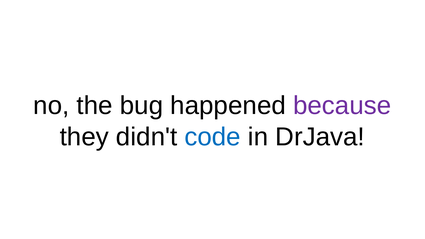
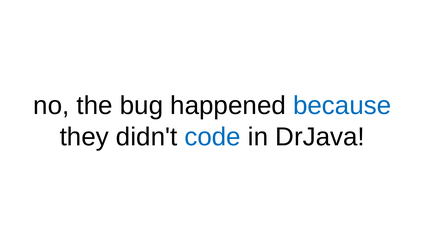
because colour: purple -> blue
